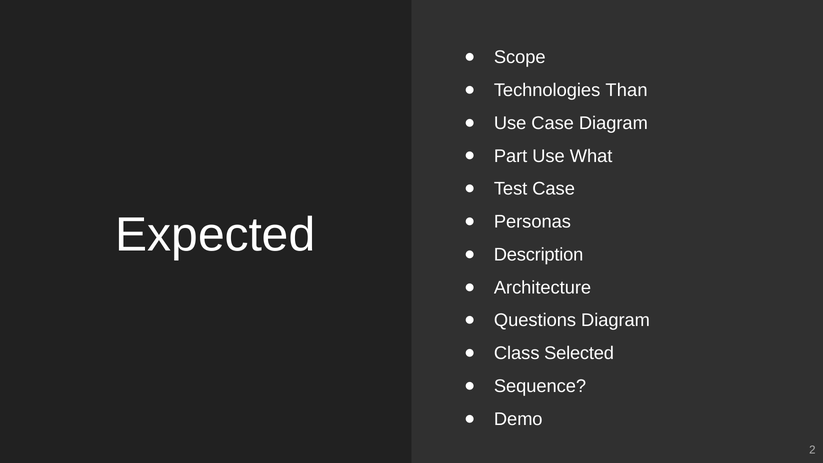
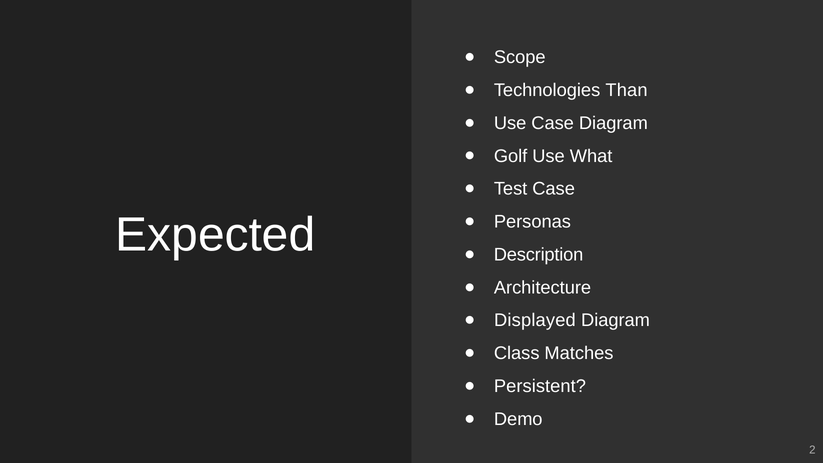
Part: Part -> Golf
Questions: Questions -> Displayed
Selected: Selected -> Matches
Sequence: Sequence -> Persistent
